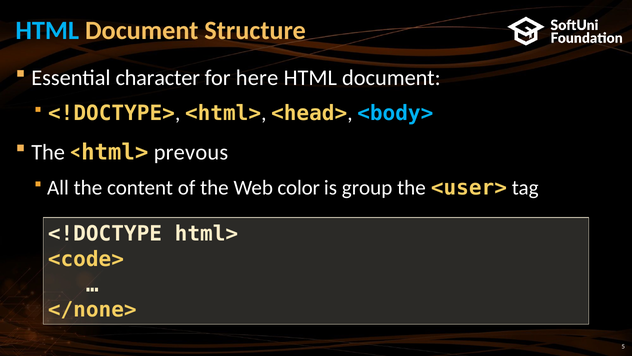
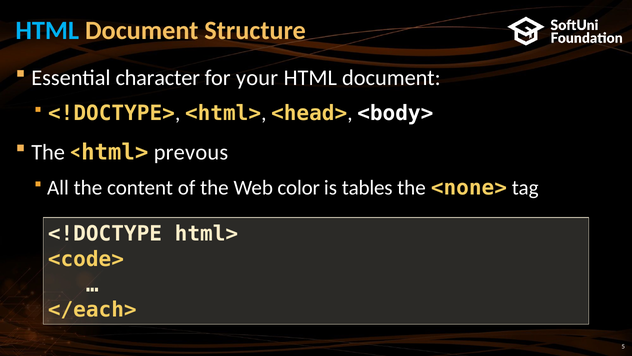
here: here -> your
<body> colour: light blue -> white
group: group -> tables
<user>: <user> -> <none>
</none>: </none> -> </each>
